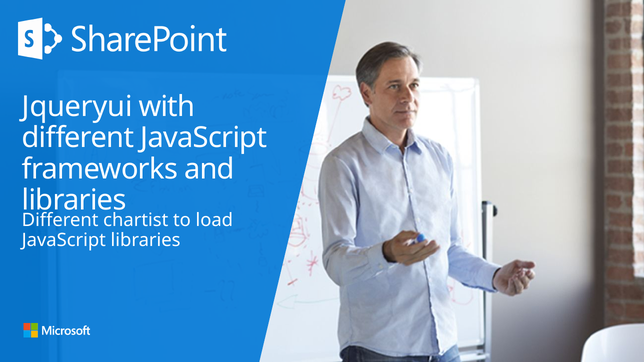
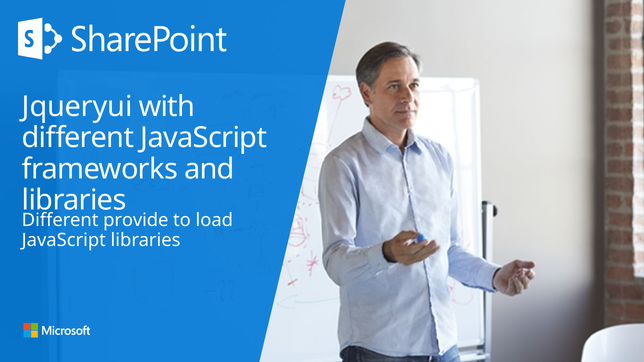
chartist: chartist -> provide
